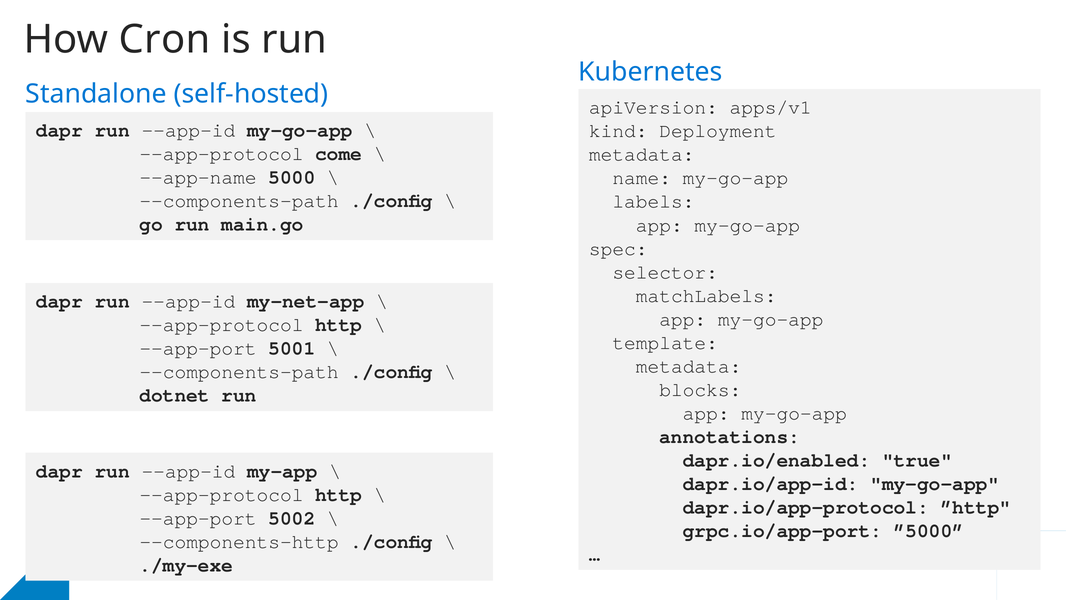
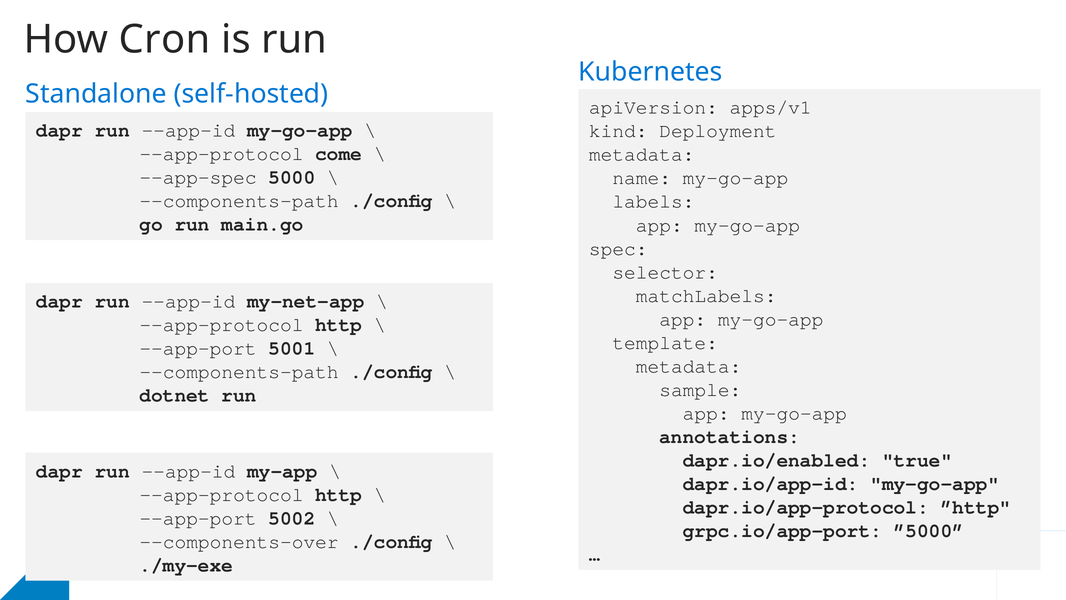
--app-name: --app-name -> --app-spec
blocks: blocks -> sample
--components-http: --components-http -> --components-over
